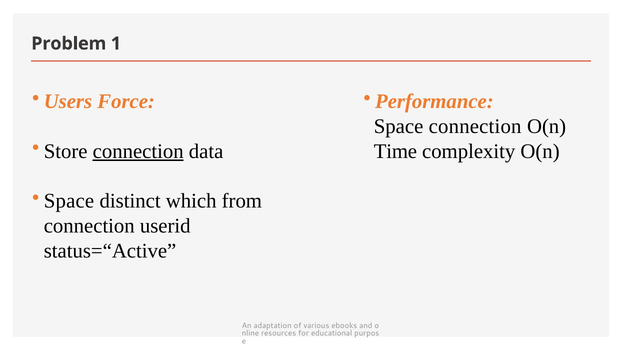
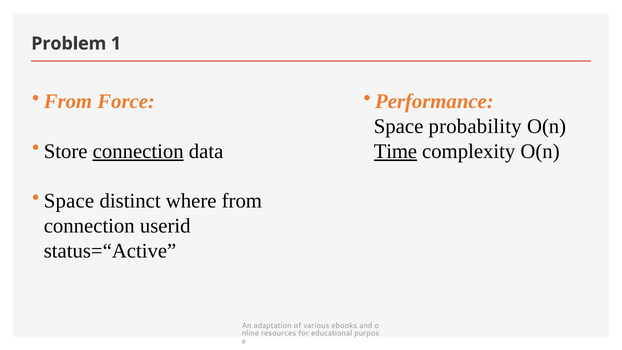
Users at (68, 101): Users -> From
Space connection: connection -> probability
Time underline: none -> present
which: which -> where
